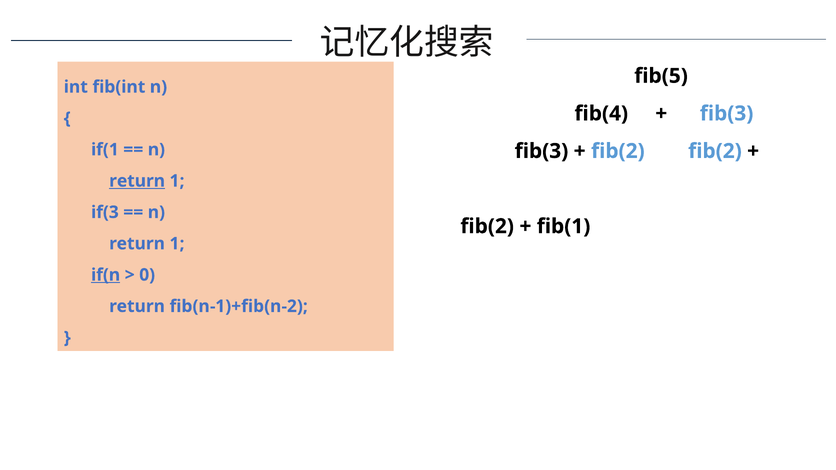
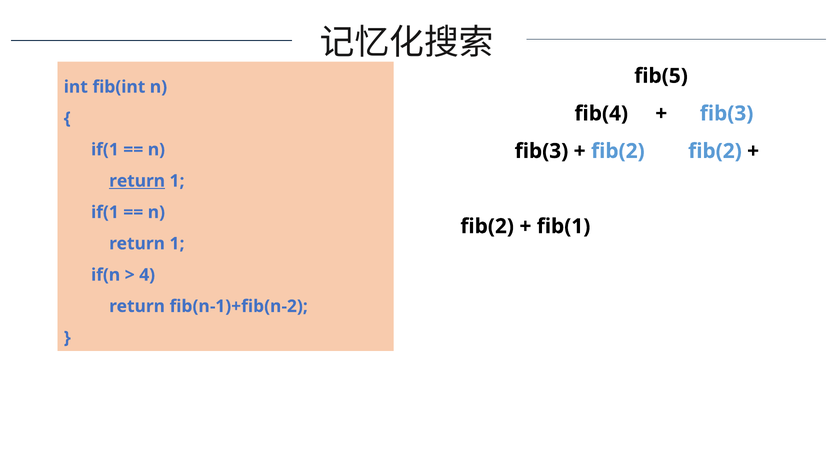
if(3 at (105, 212): if(3 -> if(1
if(n underline: present -> none
0: 0 -> 4
